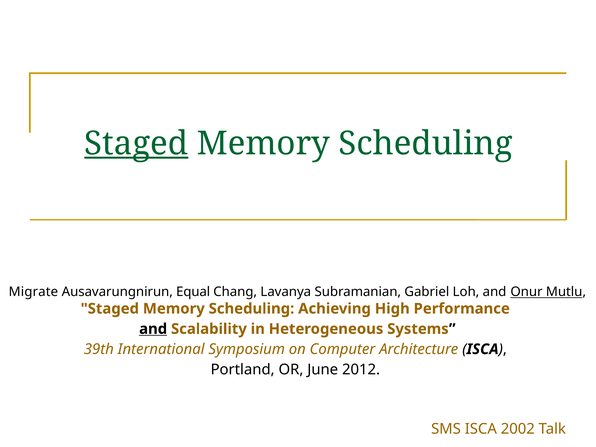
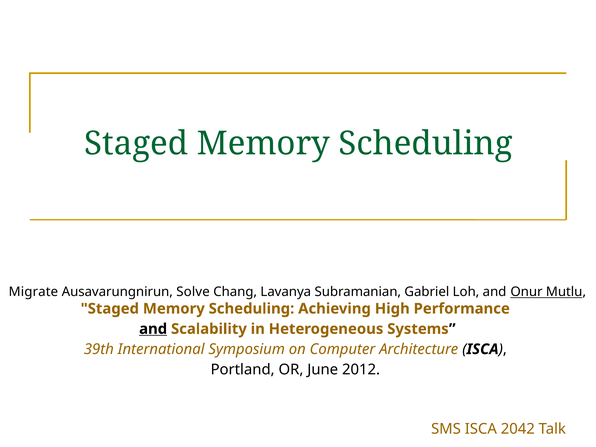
Staged at (136, 143) underline: present -> none
Equal: Equal -> Solve
2002: 2002 -> 2042
